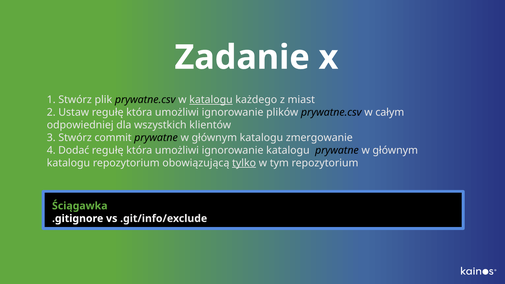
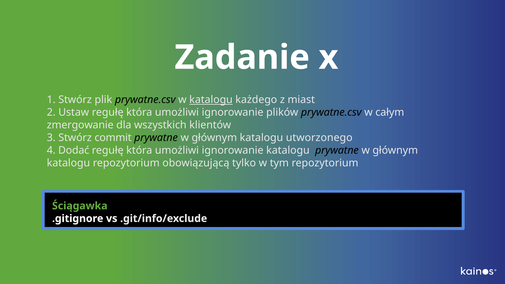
odpowiedniej: odpowiedniej -> zmergowanie
zmergowanie: zmergowanie -> utworzonego
tylko underline: present -> none
